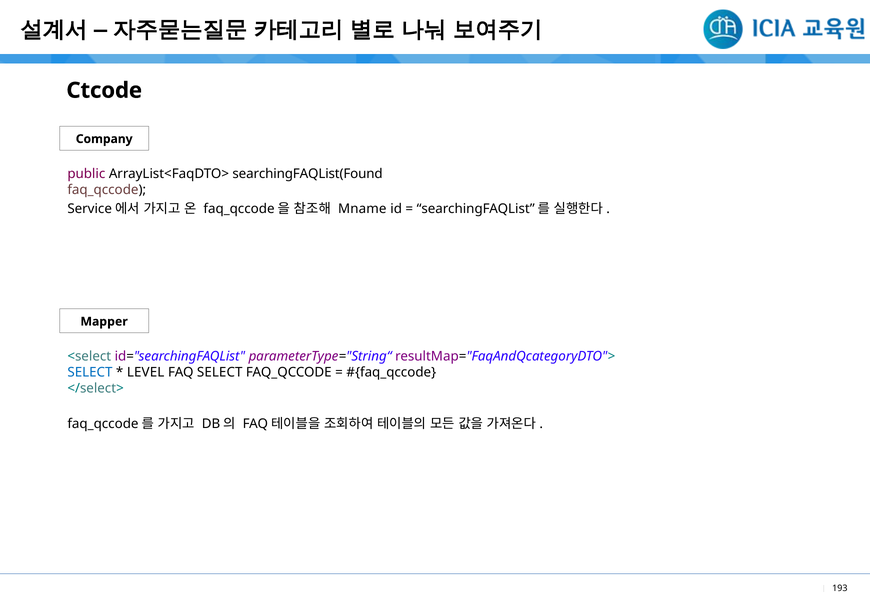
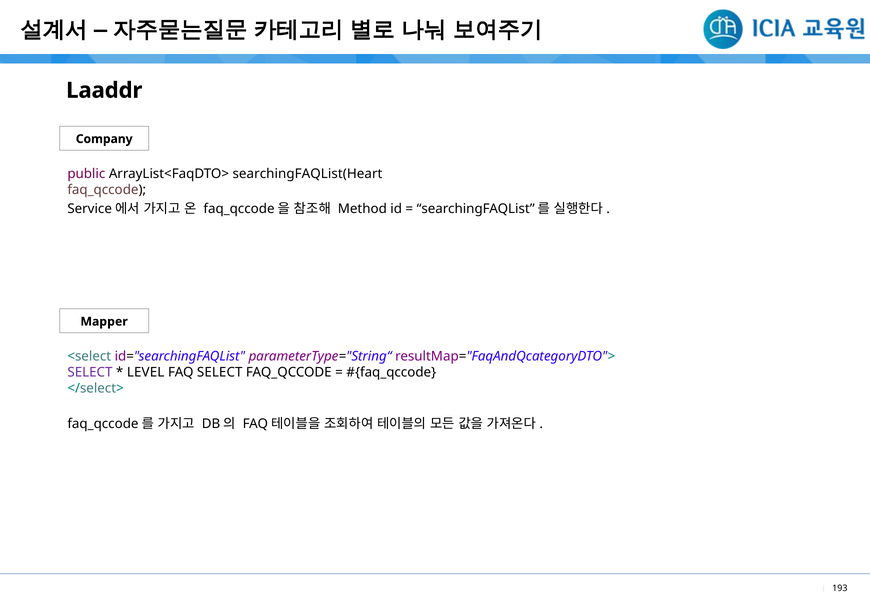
Ctcode: Ctcode -> Laaddr
searchingFAQList(Found: searchingFAQList(Found -> searchingFAQList(Heart
Mname: Mname -> Method
SELECT at (90, 373) colour: blue -> purple
